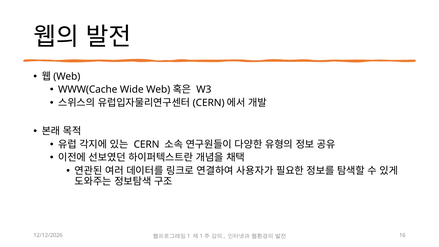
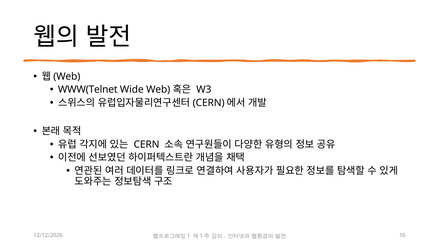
WWW(Cache: WWW(Cache -> WWW(Telnet
